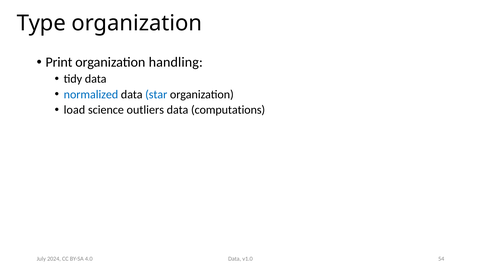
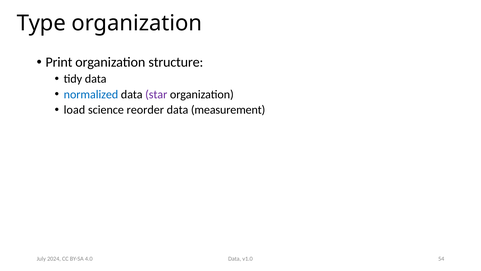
handling: handling -> structure
star colour: blue -> purple
outliers: outliers -> reorder
computations: computations -> measurement
